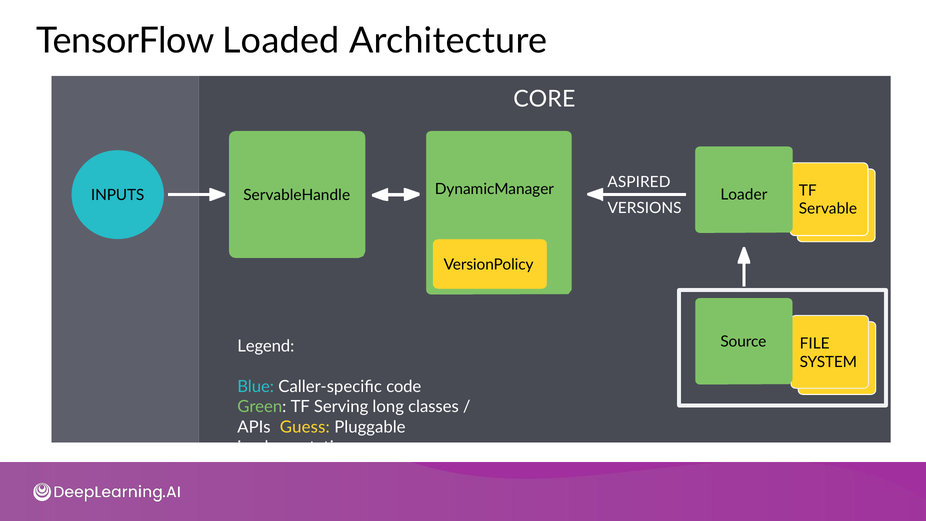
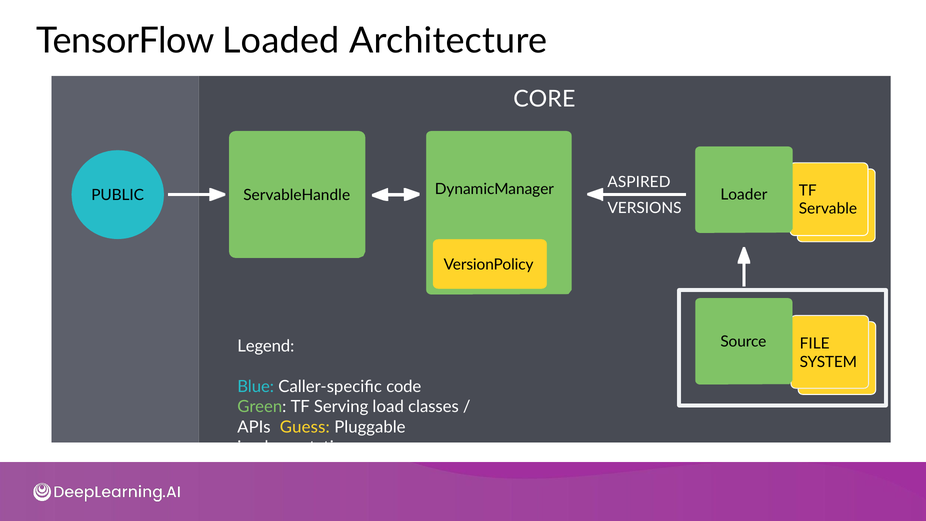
INPUTS: INPUTS -> PUBLIC
long: long -> load
